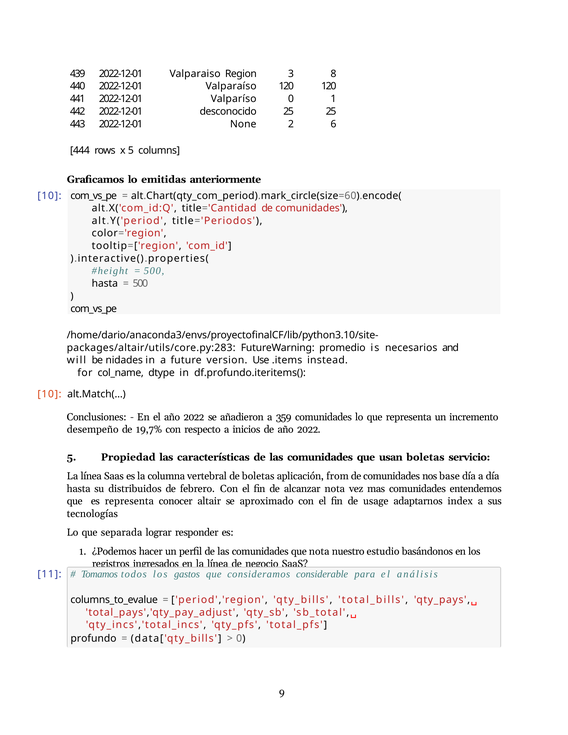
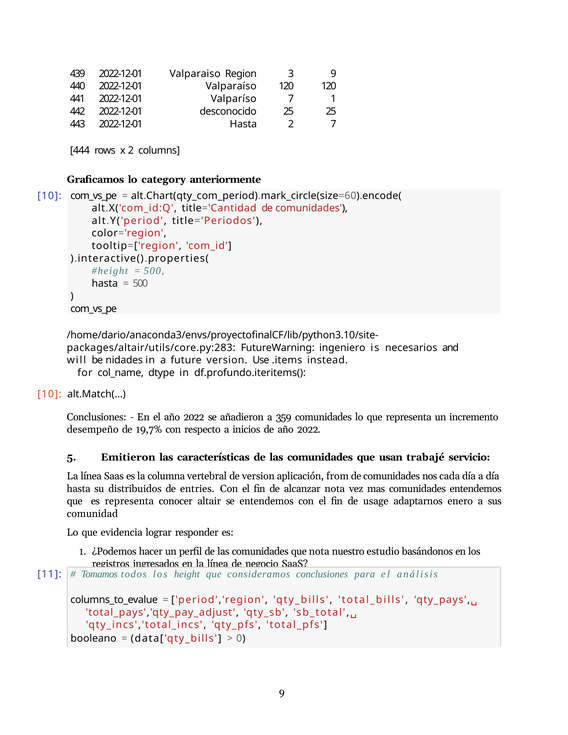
3 8: 8 -> 9
Valparíso 0: 0 -> 7
2022-12-01 None: None -> Hasta
2 6: 6 -> 7
x 5: 5 -> 2
emitidas: emitidas -> category
promedio: promedio -> ingeniero
Propiedad: Propiedad -> Emitieron
usan boletas: boletas -> trabajé
de boletas: boletas -> version
base: base -> cada
febrero: febrero -> entries
se aproximado: aproximado -> entendemos
index: index -> enero
tecnologías: tecnologías -> comunidad
separada: separada -> evidencia
gastos: gastos -> height
consideramos considerable: considerable -> conclusiones
profundo: profundo -> booleano
